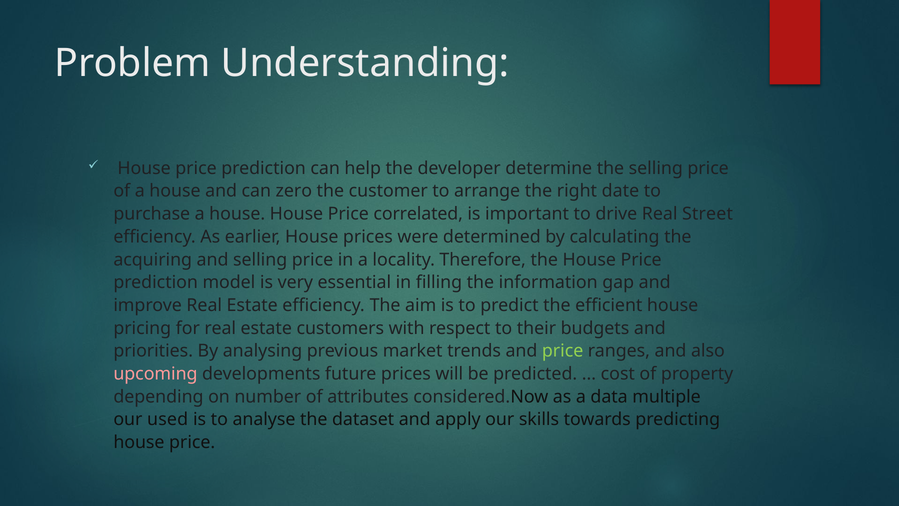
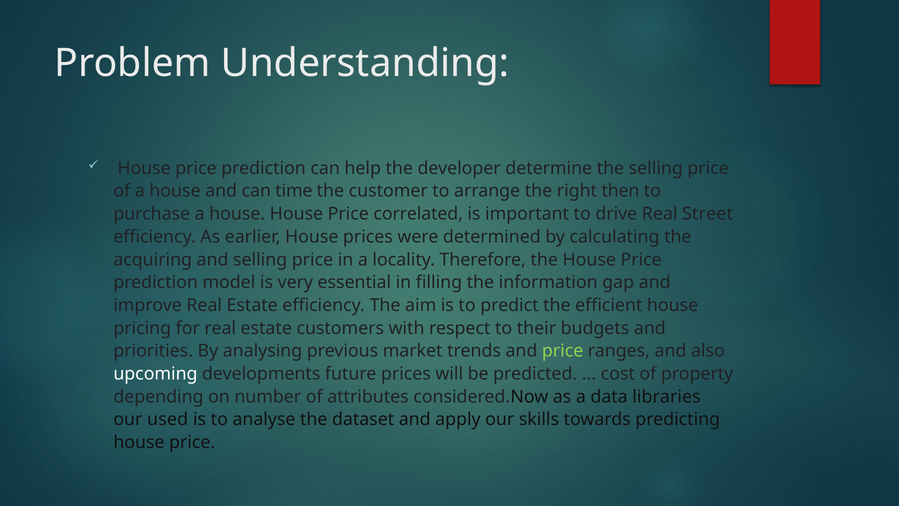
zero: zero -> time
date: date -> then
upcoming colour: pink -> white
multiple: multiple -> libraries
